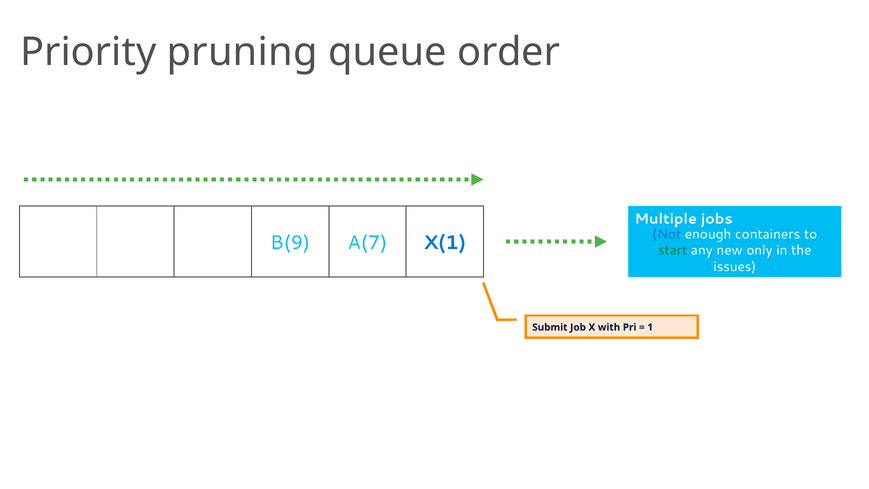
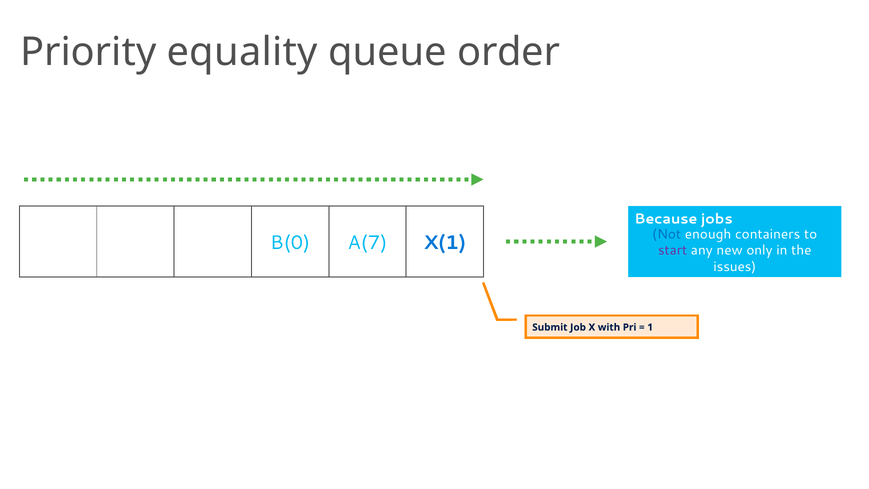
pruning: pruning -> equality
Multiple: Multiple -> Because
B(9: B(9 -> B(0
start colour: green -> purple
